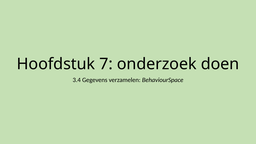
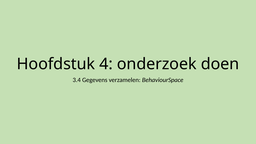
7: 7 -> 4
